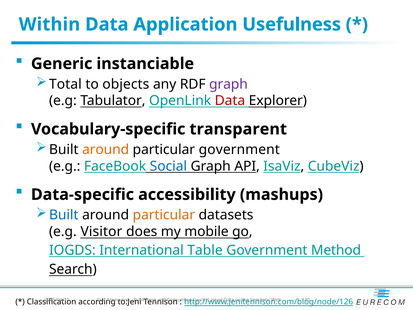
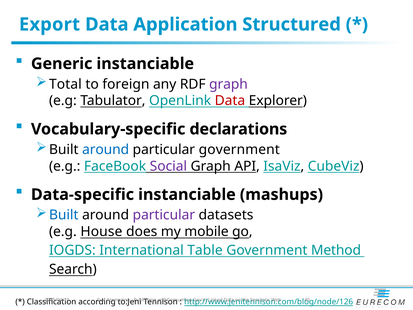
Within: Within -> Export
Usefulness: Usefulness -> Structured
objects: objects -> foreign
transparent: transparent -> declarations
around at (106, 150) colour: orange -> blue
Social colour: blue -> purple
Data-specific accessibility: accessibility -> instanciable
particular at (164, 215) colour: orange -> purple
Visitor: Visitor -> House
